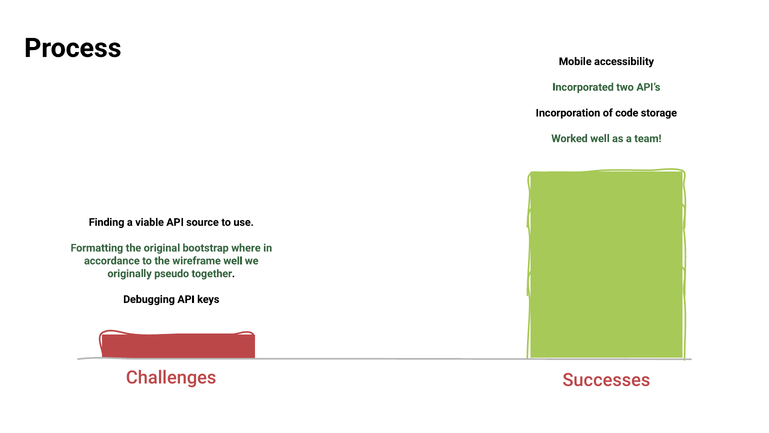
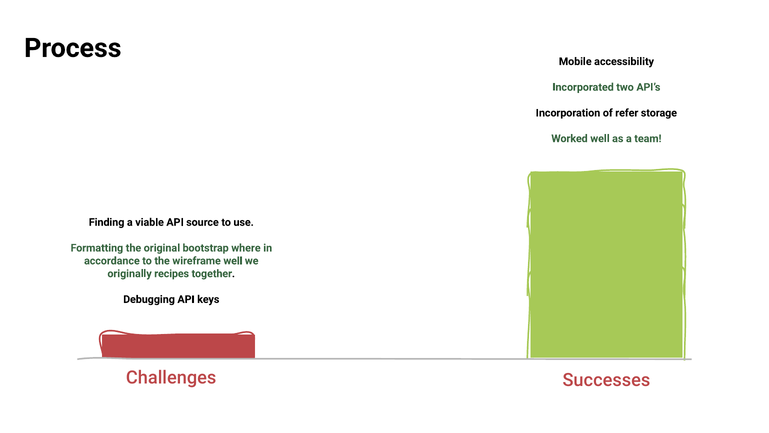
code: code -> refer
pseudo: pseudo -> recipes
